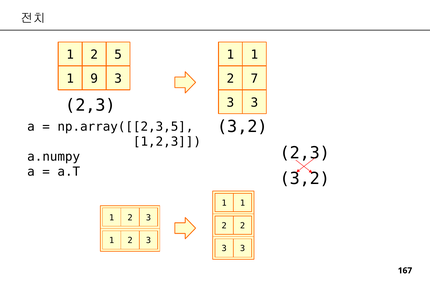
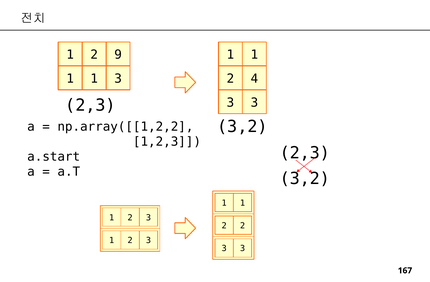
5: 5 -> 9
9 at (94, 79): 9 -> 1
7: 7 -> 4
np.array([[2,3,5: np.array([[2,3,5 -> np.array([[1,2,2
a.numpy: a.numpy -> a.start
